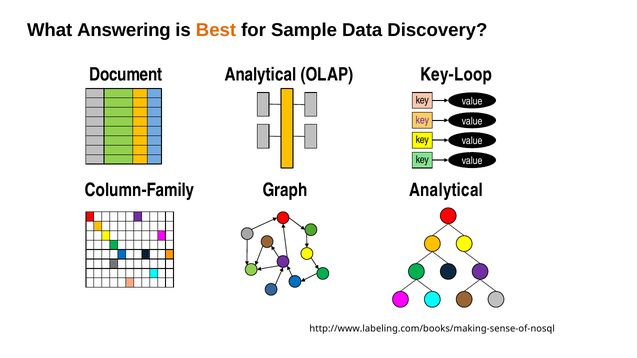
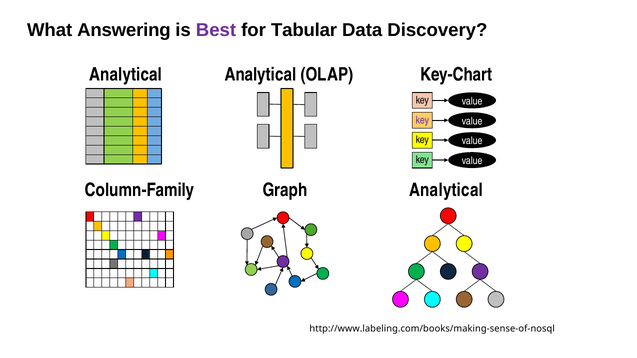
Best colour: orange -> purple
Sample: Sample -> Tabular
Document at (126, 75): Document -> Analytical
Key-Loop: Key-Loop -> Key-Chart
